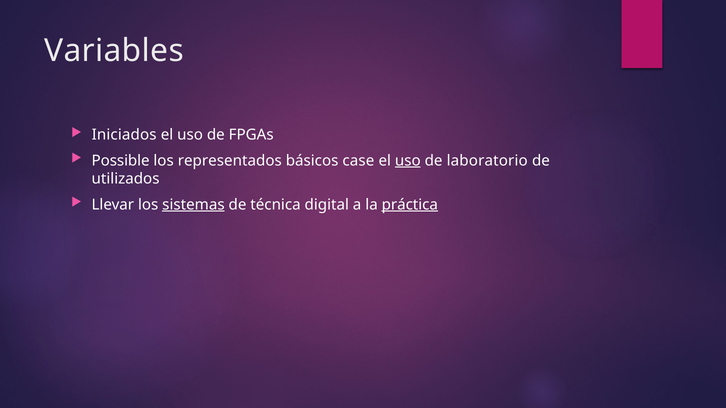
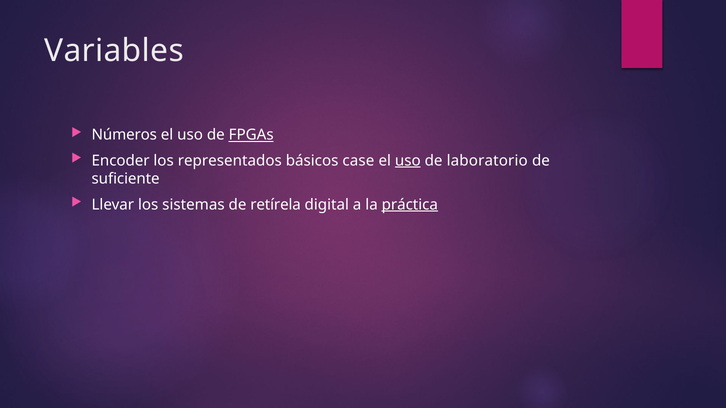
Iniciados: Iniciados -> Números
FPGAs underline: none -> present
Possible: Possible -> Encoder
utilizados: utilizados -> suficiente
sistemas underline: present -> none
técnica: técnica -> retírela
